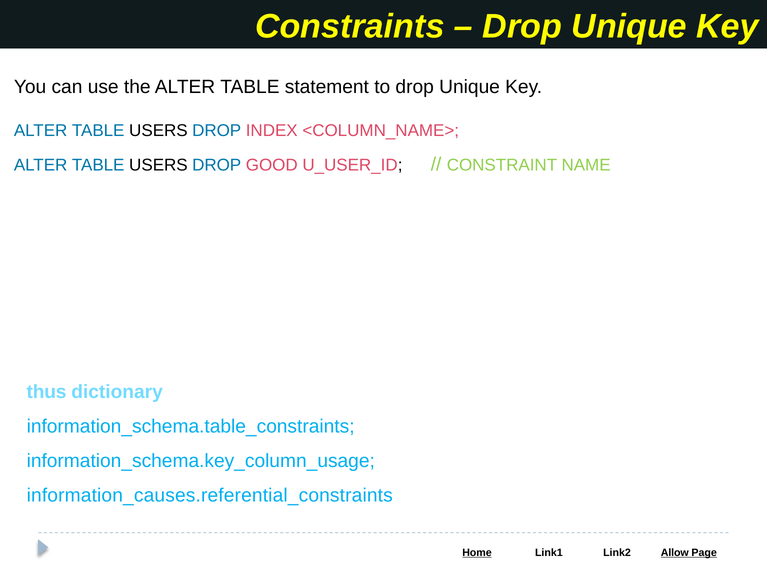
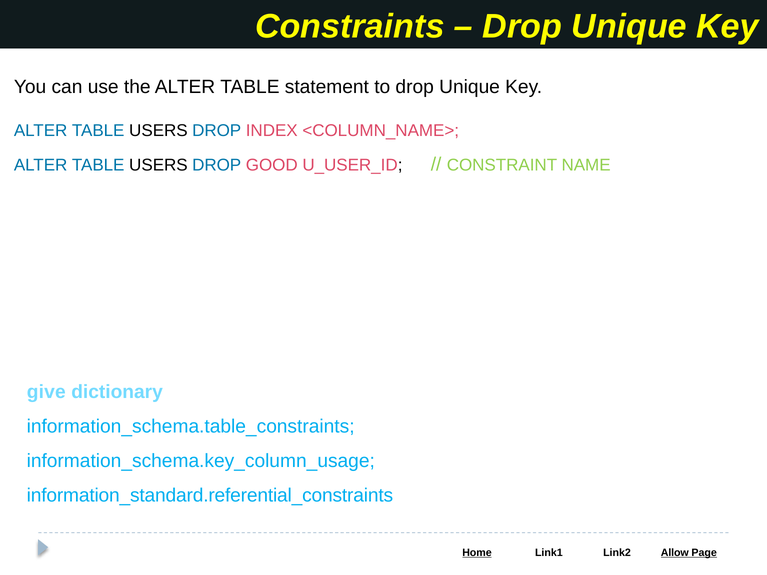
thus: thus -> give
information_causes.referential_constraints: information_causes.referential_constraints -> information_standard.referential_constraints
